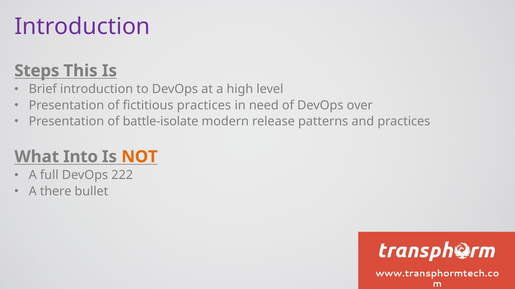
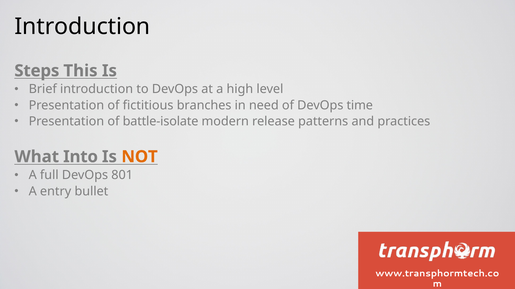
Introduction at (82, 27) colour: purple -> black
fictitious practices: practices -> branches
over: over -> time
222: 222 -> 801
there: there -> entry
